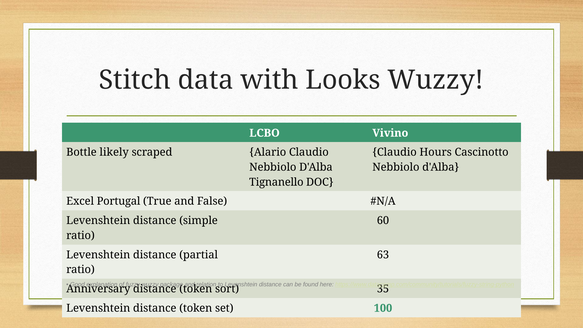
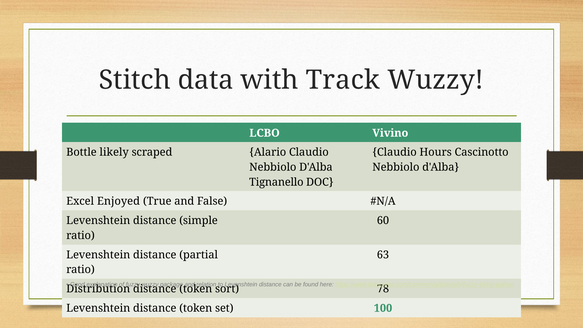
Looks: Looks -> Track
Portugal: Portugal -> Enjoyed
Anniversary: Anniversary -> Distribution
35: 35 -> 78
